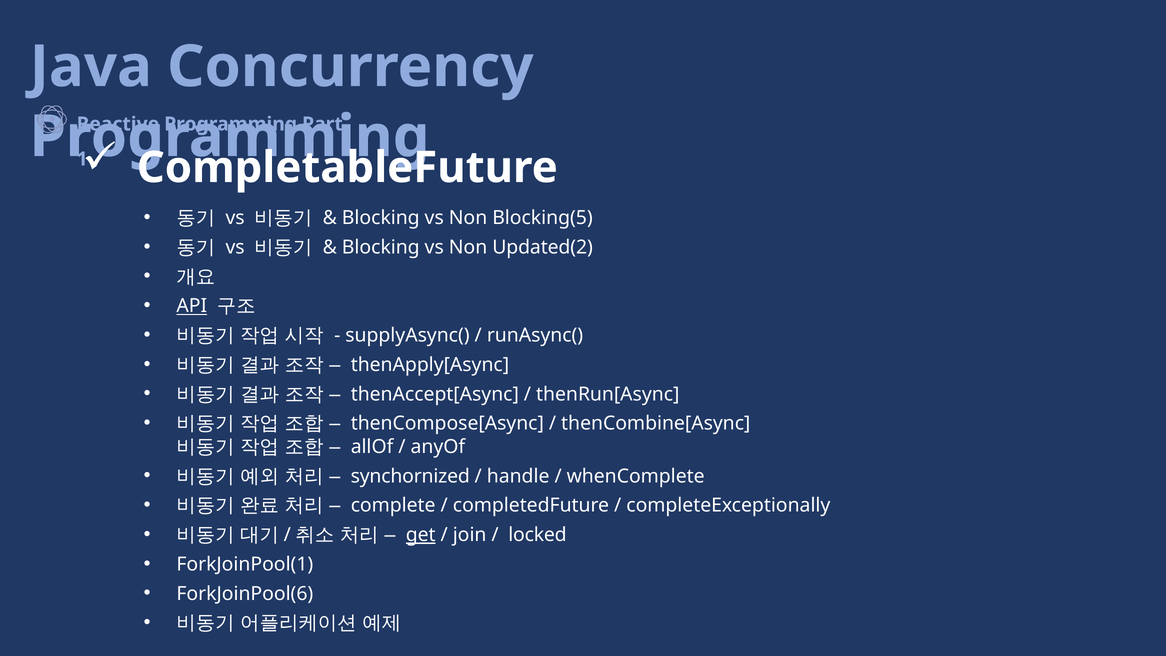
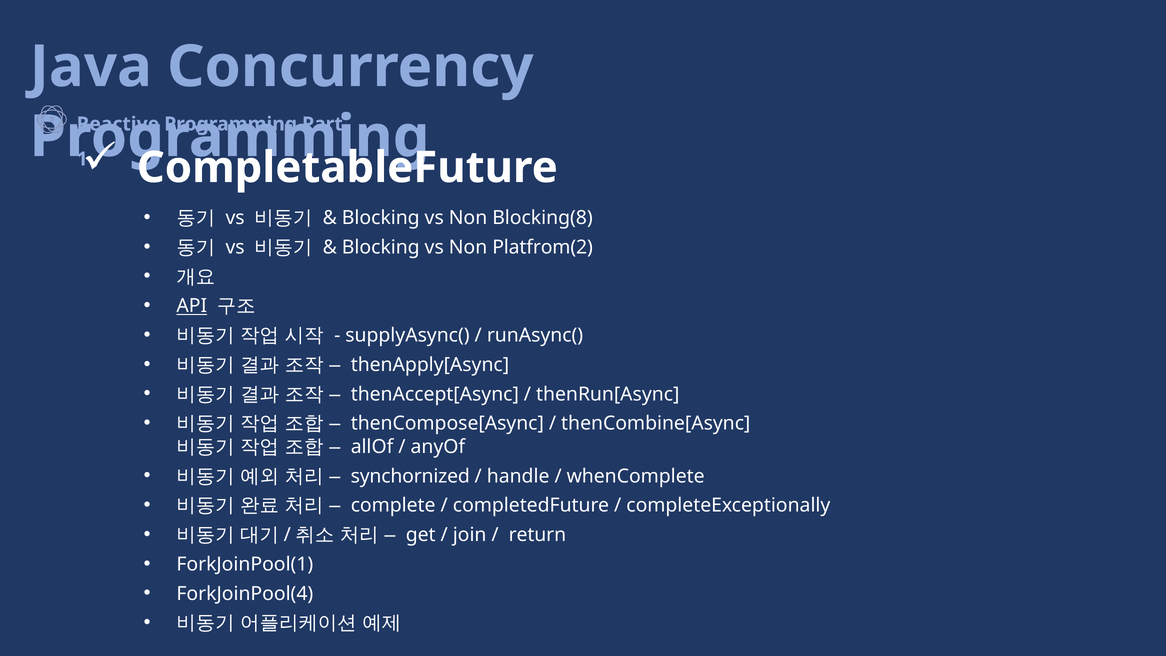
Blocking(5: Blocking(5 -> Blocking(8
Updated(2: Updated(2 -> Platfrom(2
get underline: present -> none
locked: locked -> return
ForkJoinPool(6: ForkJoinPool(6 -> ForkJoinPool(4
